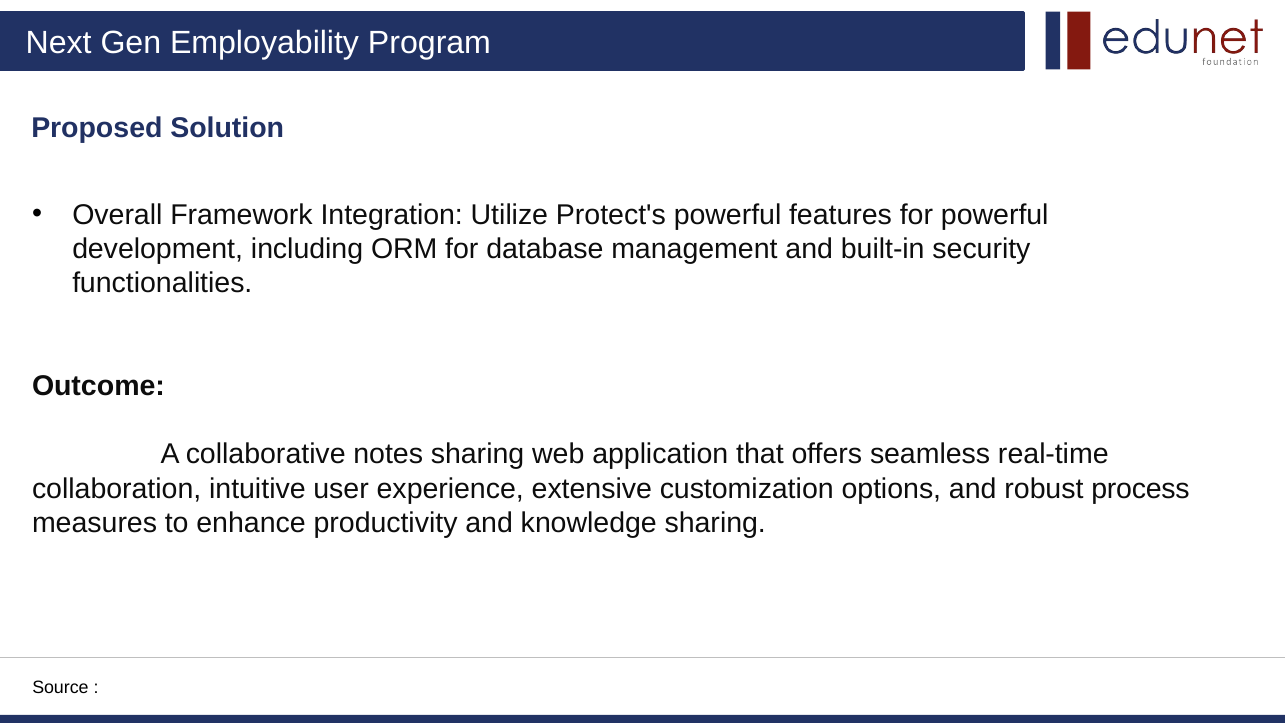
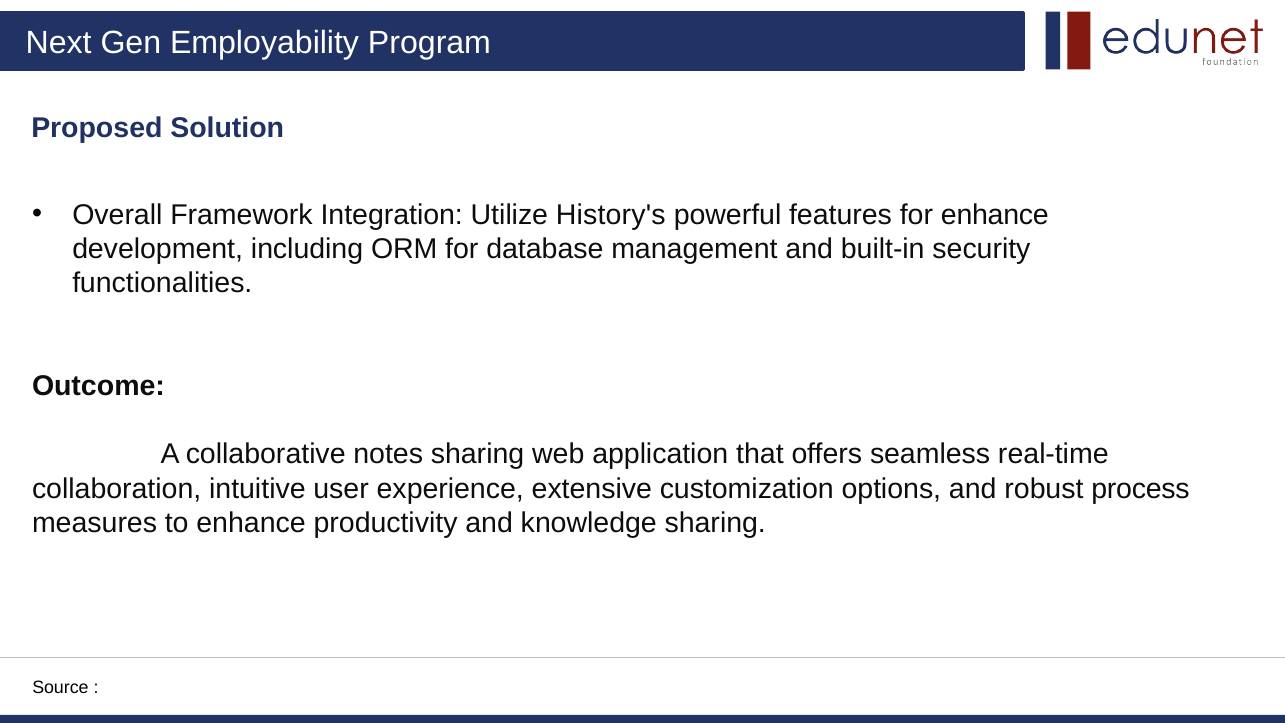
Protect's: Protect's -> History's
for powerful: powerful -> enhance
